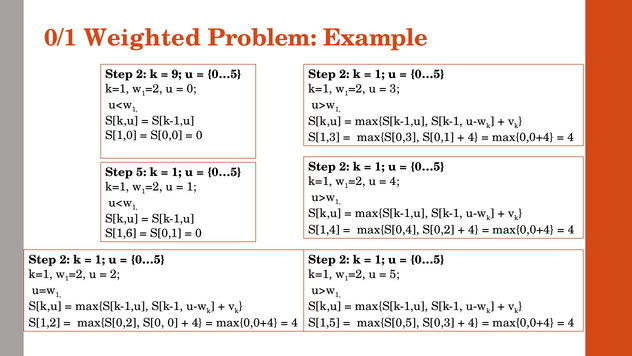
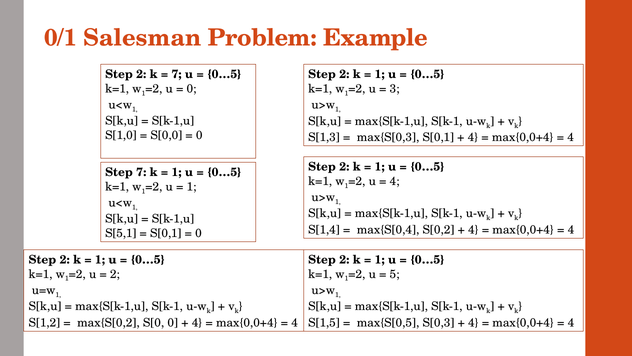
Weighted: Weighted -> Salesman
9 at (177, 74): 9 -> 7
Step 5: 5 -> 7
S[1,6: S[1,6 -> S[5,1
